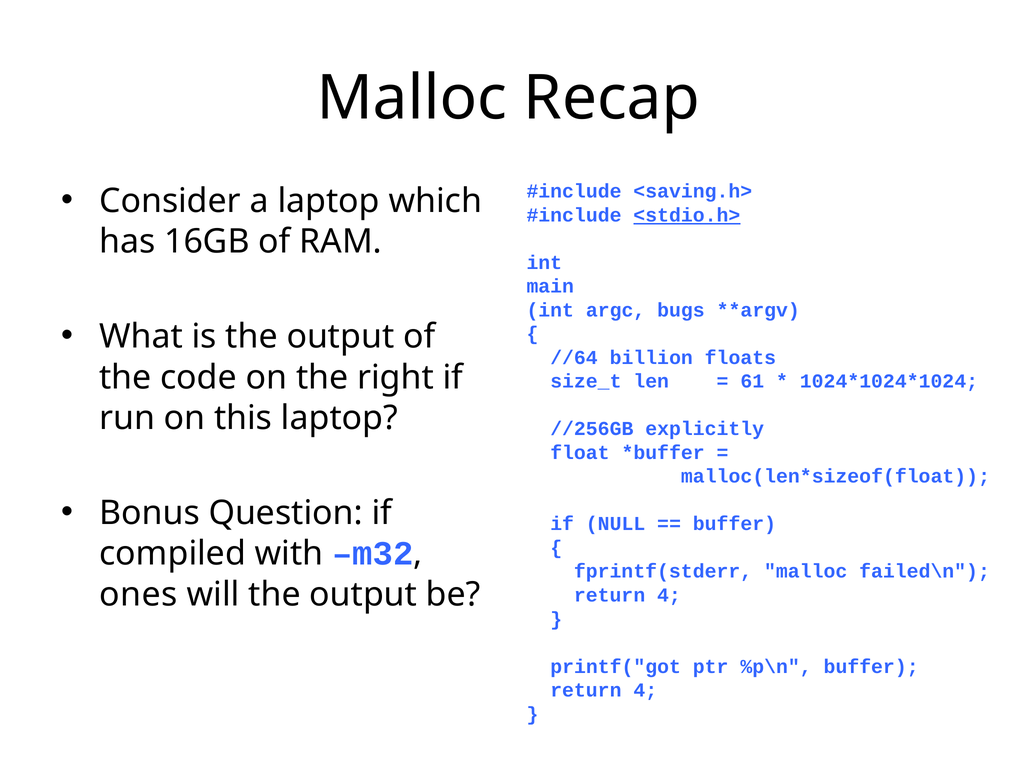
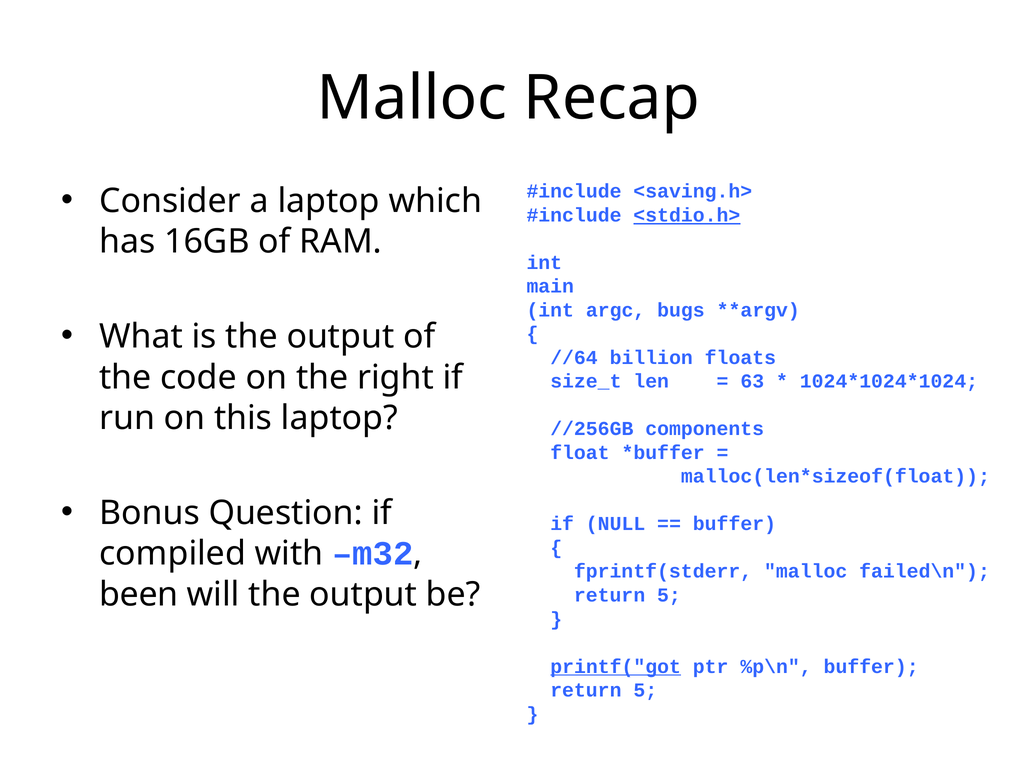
61: 61 -> 63
explicitly: explicitly -> components
ones: ones -> been
4 at (669, 595): 4 -> 5
printf("got underline: none -> present
4 at (645, 690): 4 -> 5
